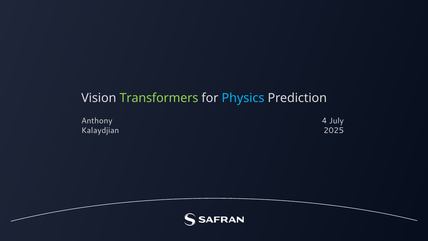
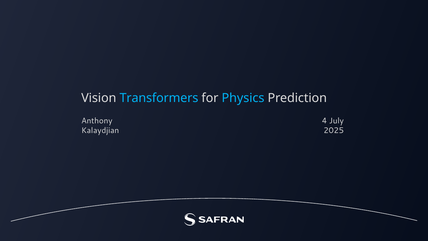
Transformers colour: light green -> light blue
